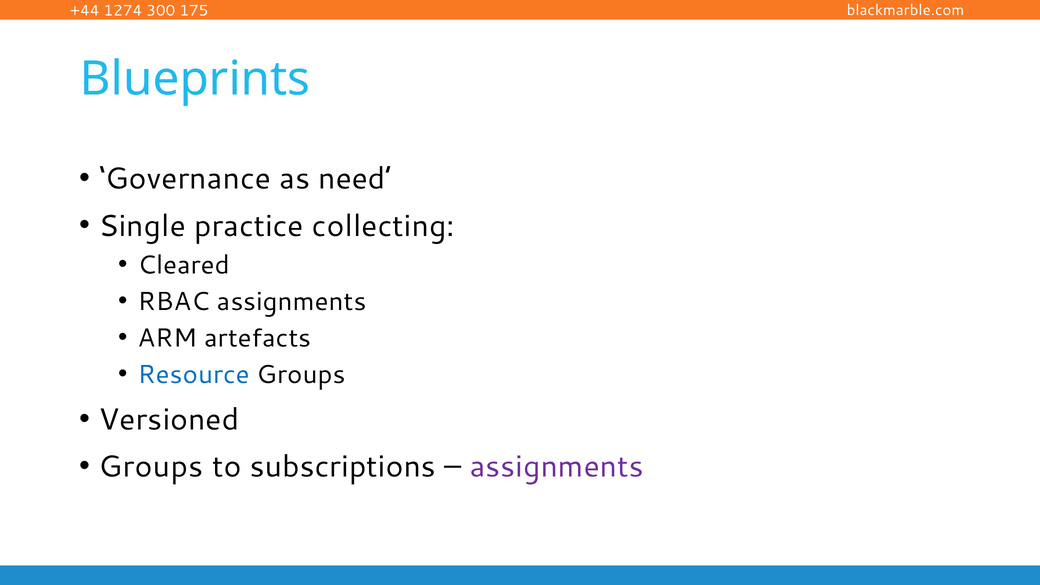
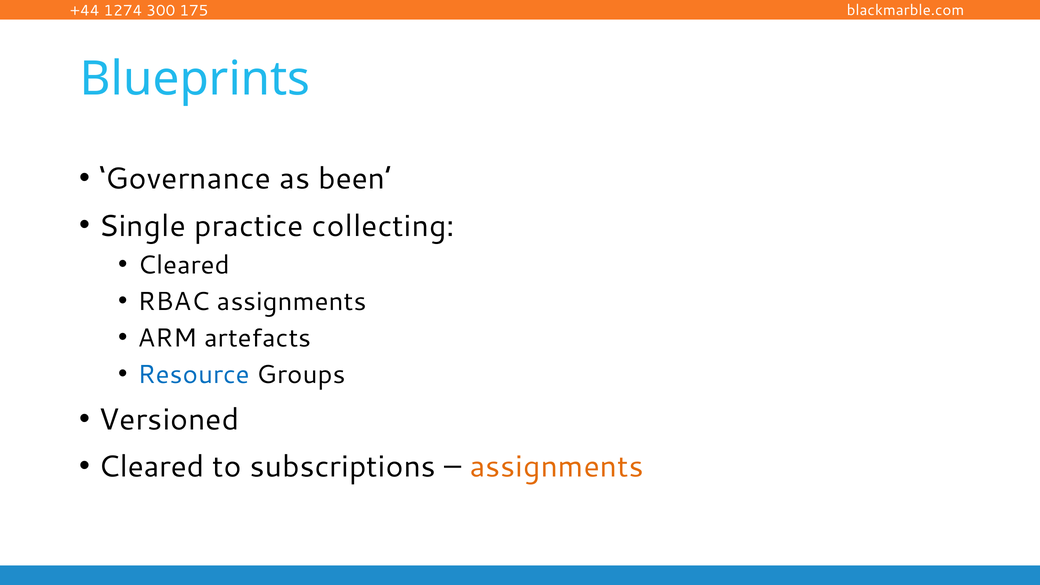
need: need -> been
Groups at (151, 467): Groups -> Cleared
assignments at (557, 467) colour: purple -> orange
